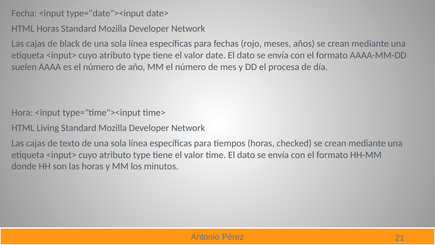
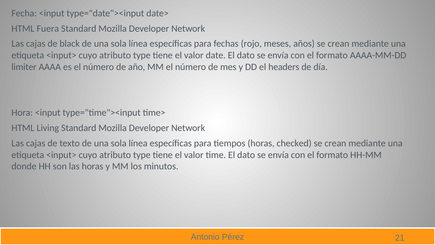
HTML Horas: Horas -> Fuera
suelen: suelen -> limiter
procesa: procesa -> headers
